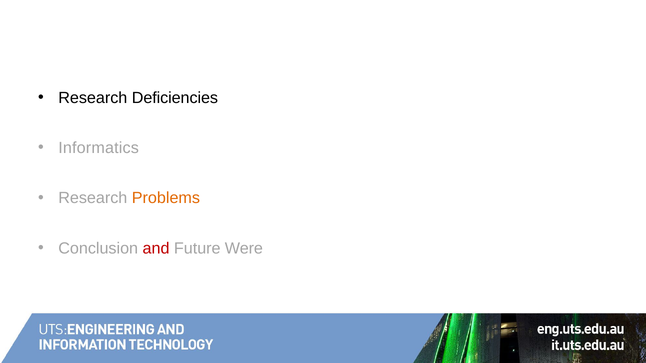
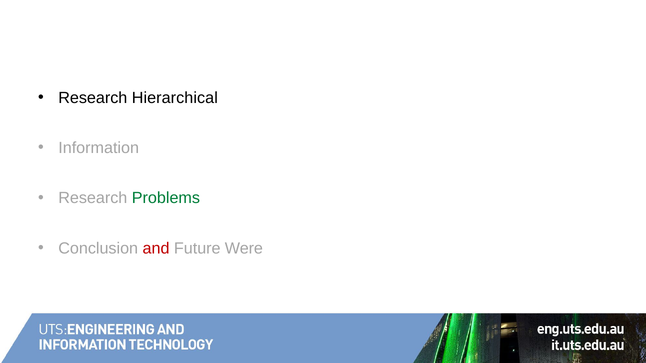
Deficiencies: Deficiencies -> Hierarchical
Informatics: Informatics -> Information
Problems colour: orange -> green
